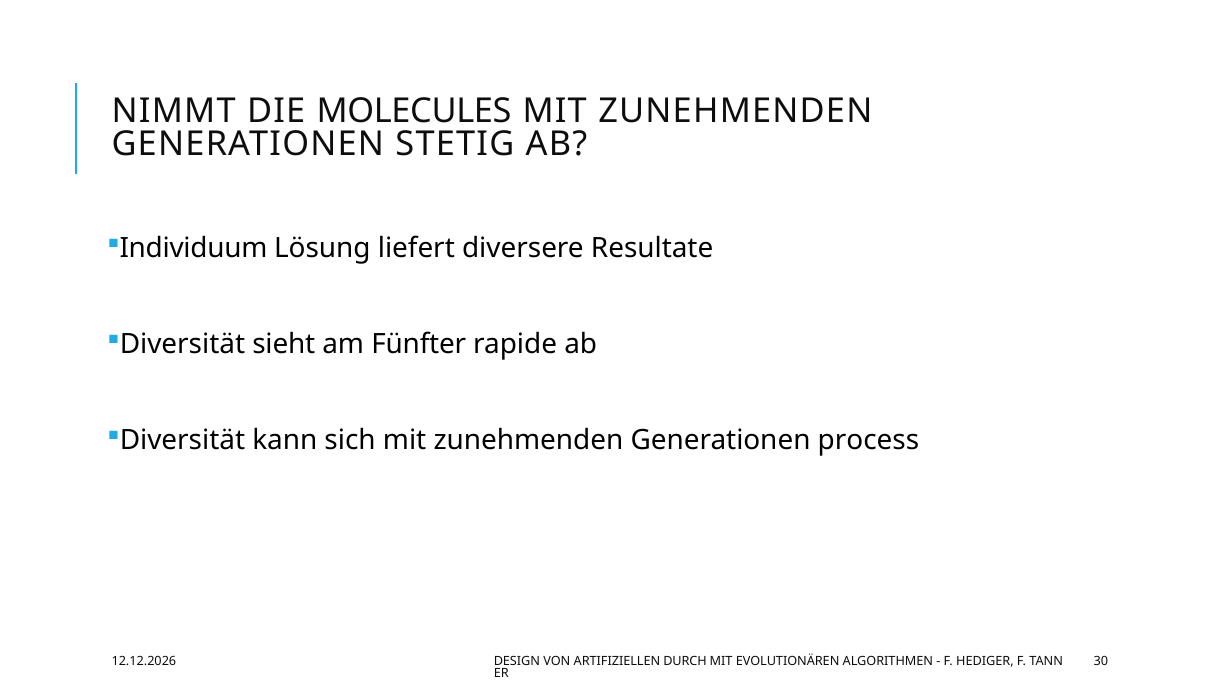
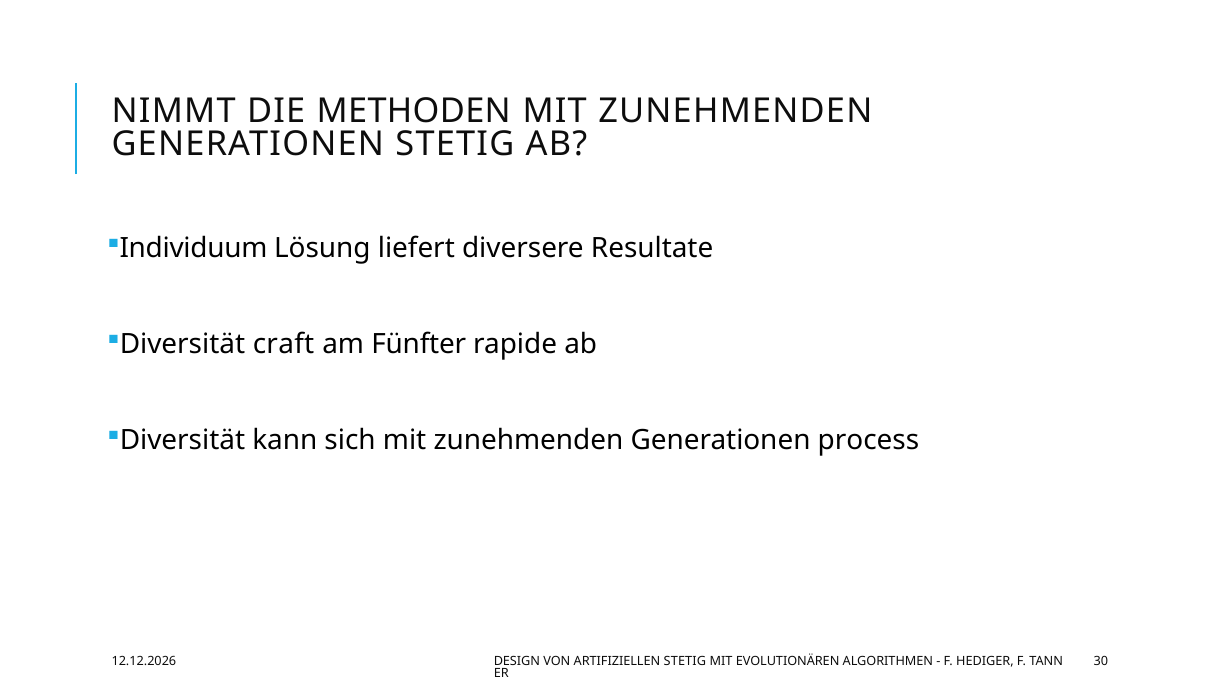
MOLECULES: MOLECULES -> METHODEN
sieht: sieht -> craft
ARTIFIZIELLEN DURCH: DURCH -> STETIG
